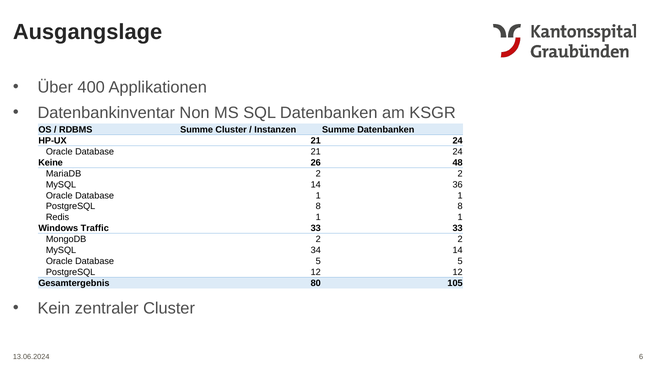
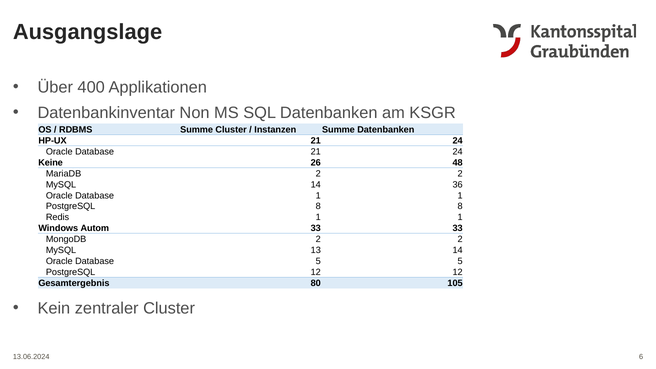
Traffic: Traffic -> Autom
34: 34 -> 13
